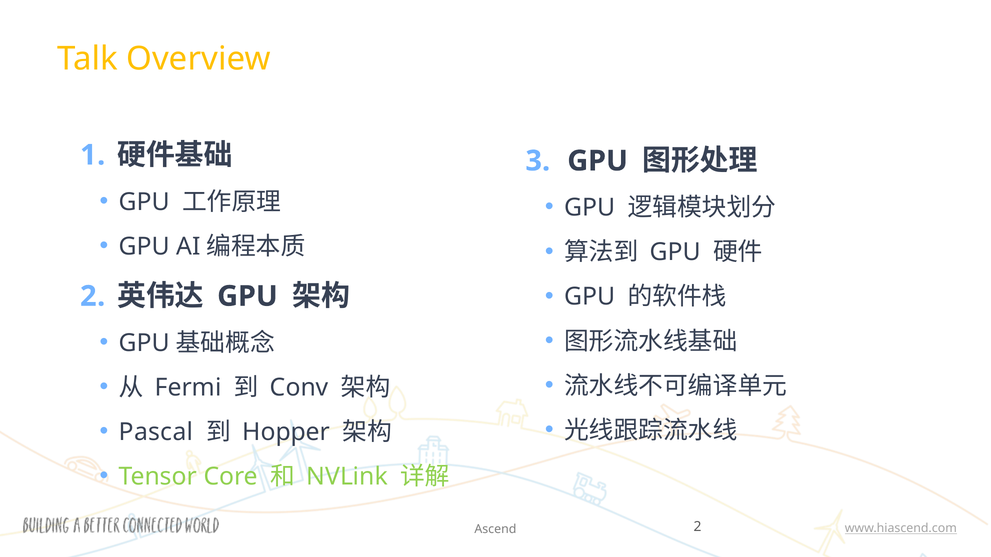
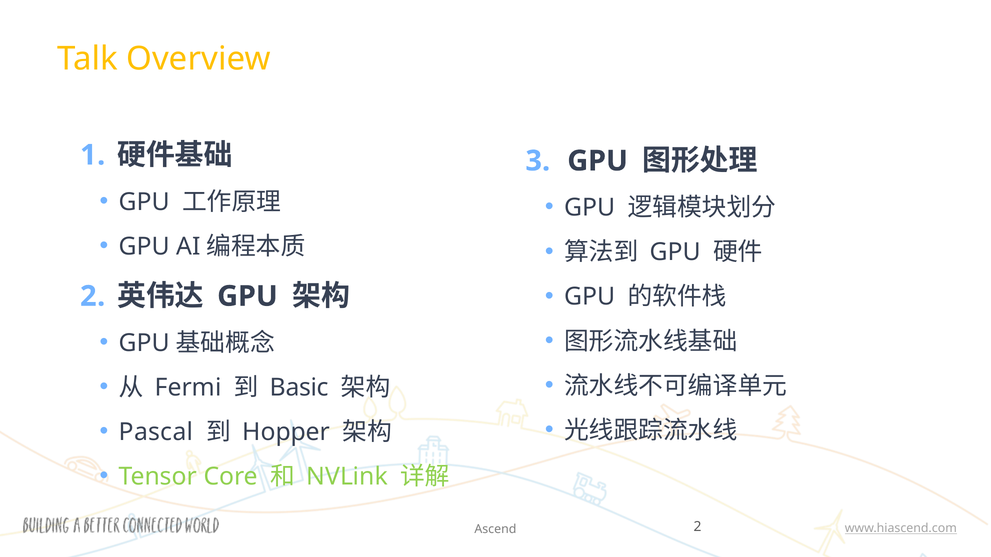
Conv: Conv -> Basic
